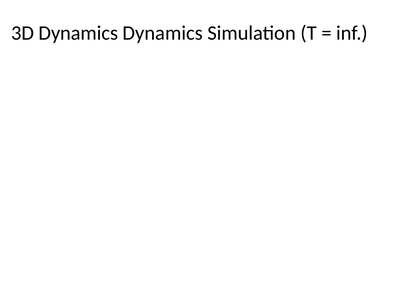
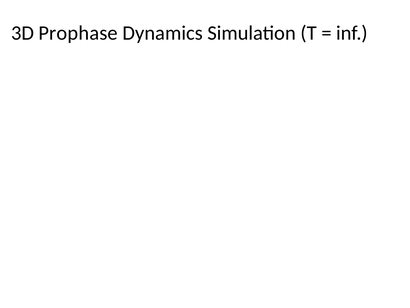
3D Dynamics: Dynamics -> Prophase
